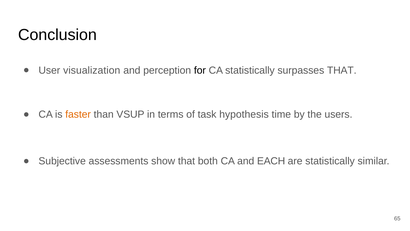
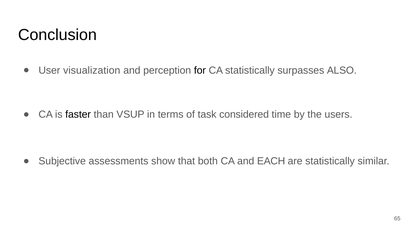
surpasses THAT: THAT -> ALSO
faster colour: orange -> black
hypothesis: hypothesis -> considered
